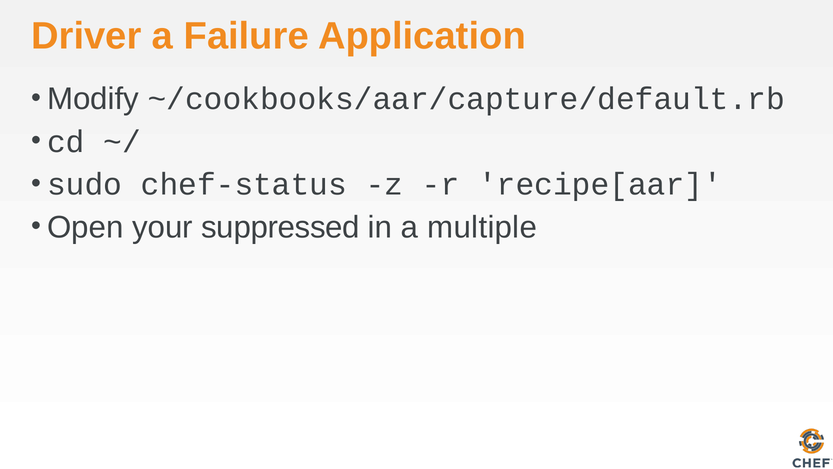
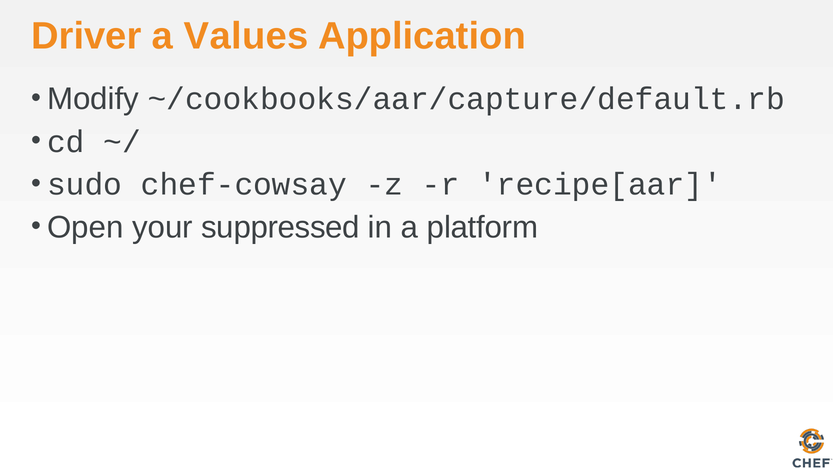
Failure: Failure -> Values
chef-status: chef-status -> chef-cowsay
multiple: multiple -> platform
